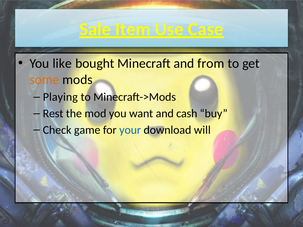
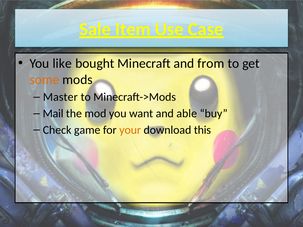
Playing: Playing -> Master
Rest: Rest -> Mail
cash: cash -> able
your colour: blue -> orange
will: will -> this
